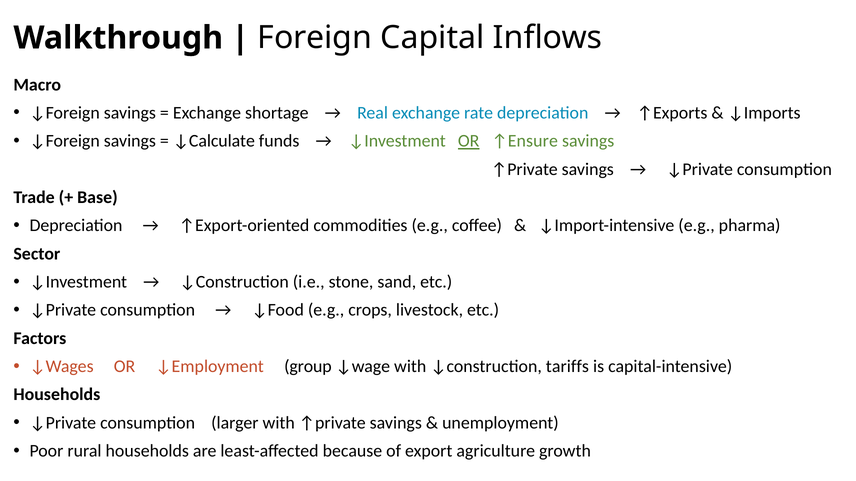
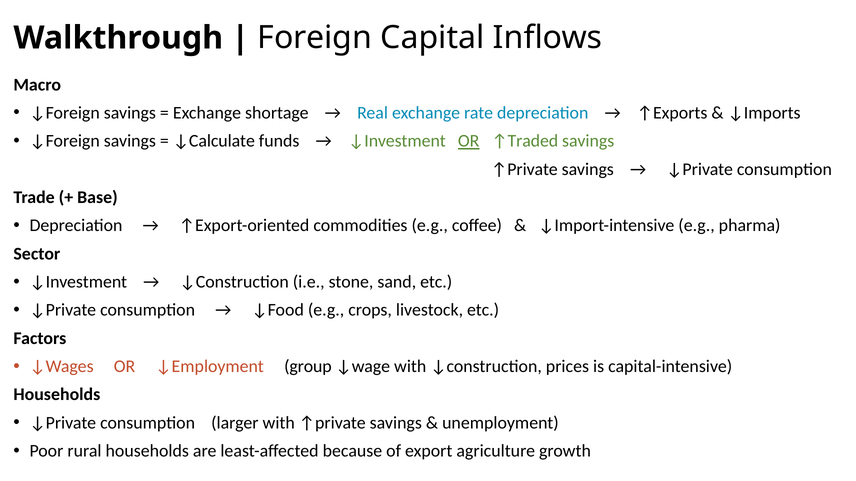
↑Ensure: ↑Ensure -> ↑Traded
tariffs: tariffs -> prices
